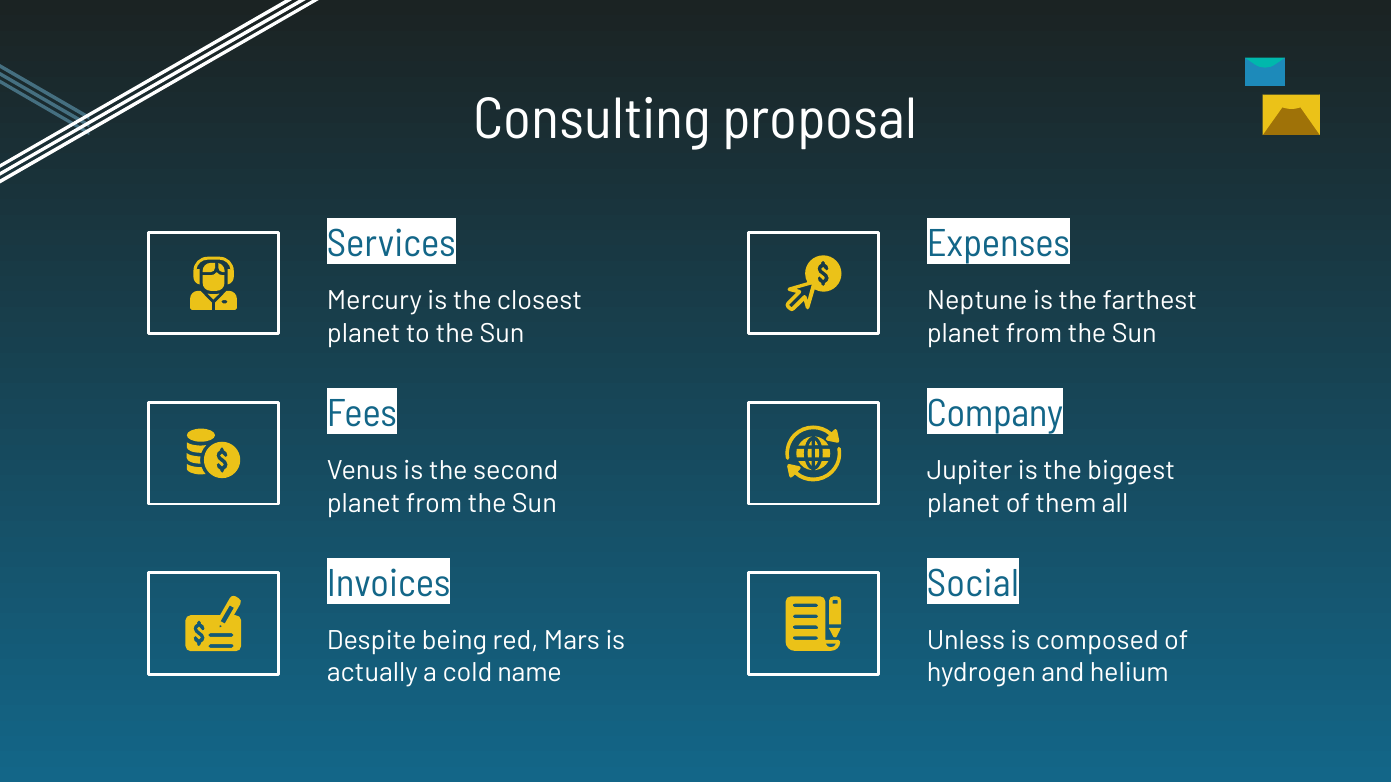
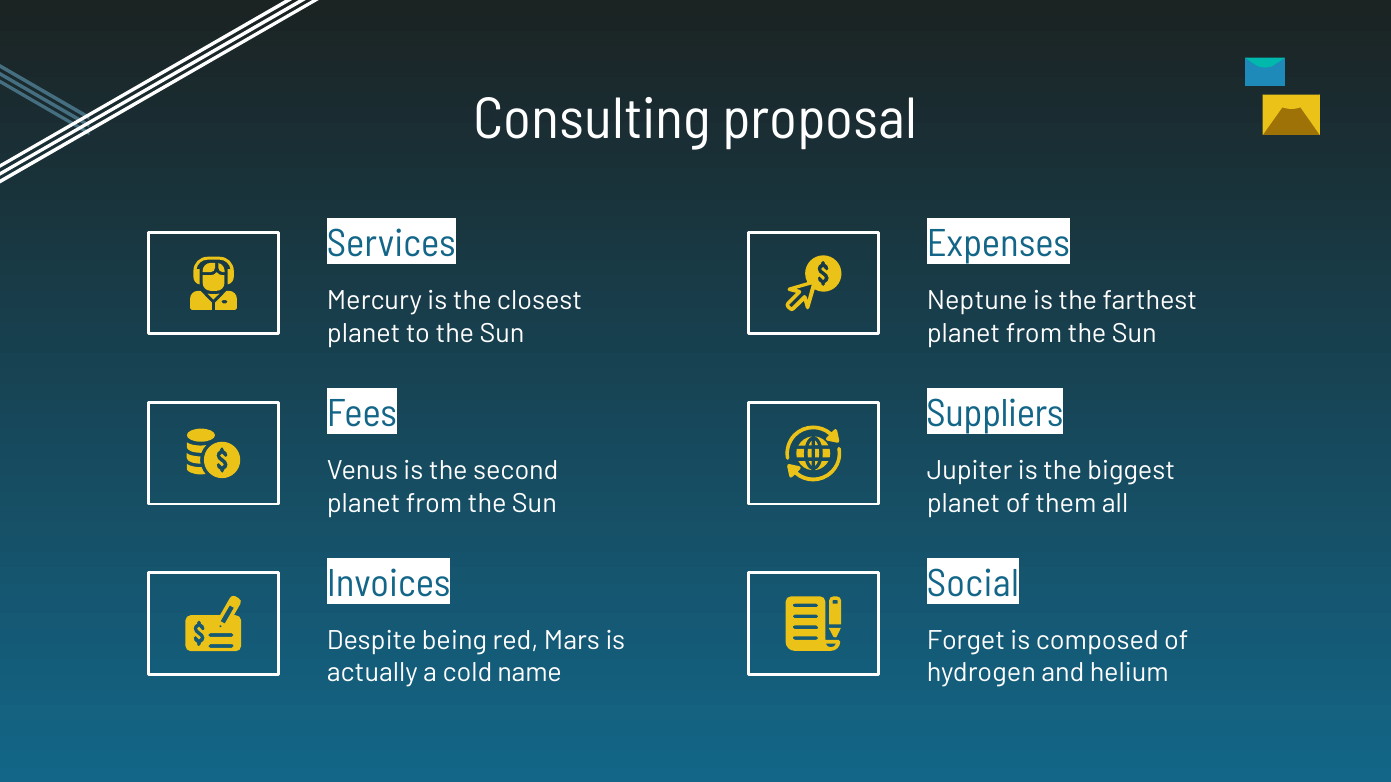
Company: Company -> Suppliers
Unless: Unless -> Forget
